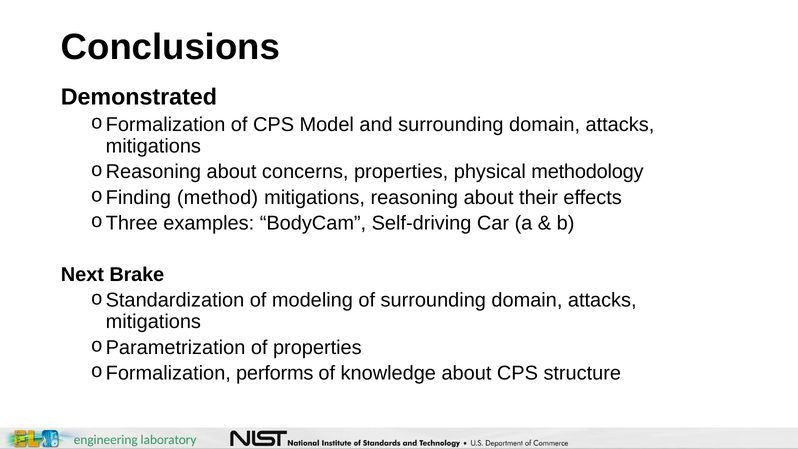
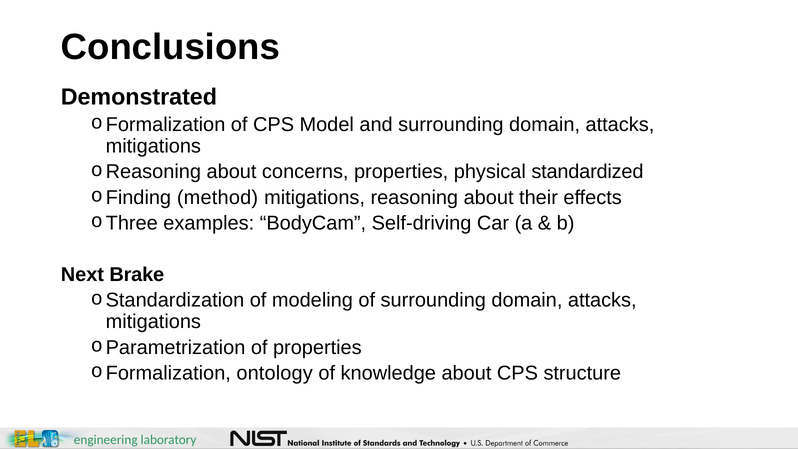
methodology: methodology -> standardized
performs: performs -> ontology
